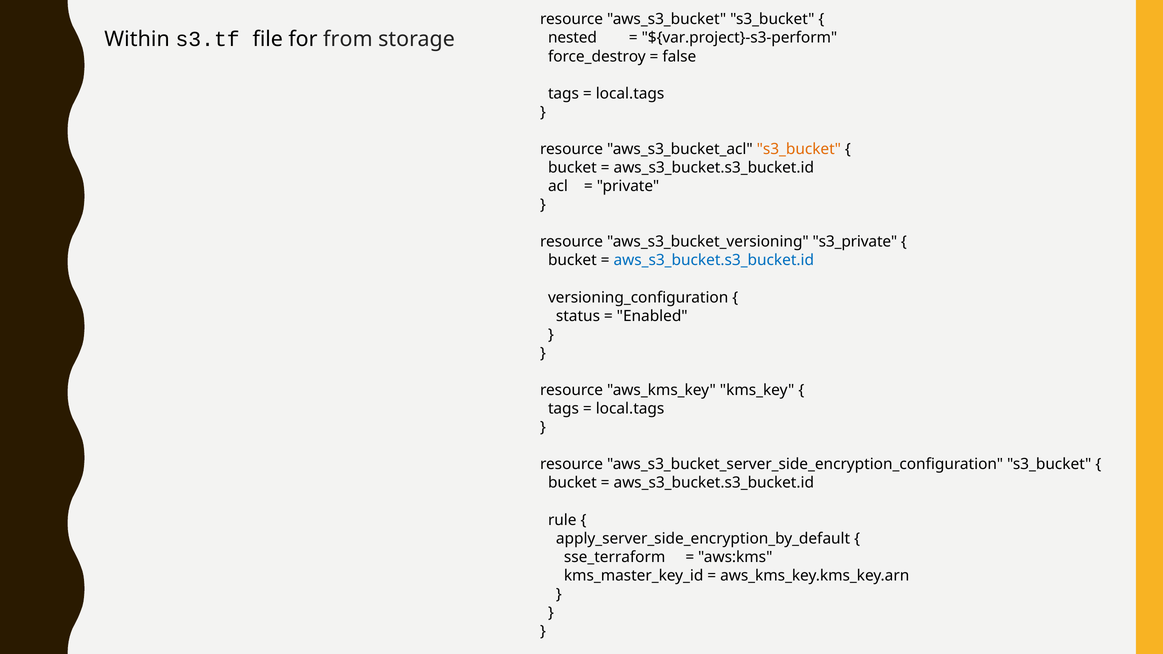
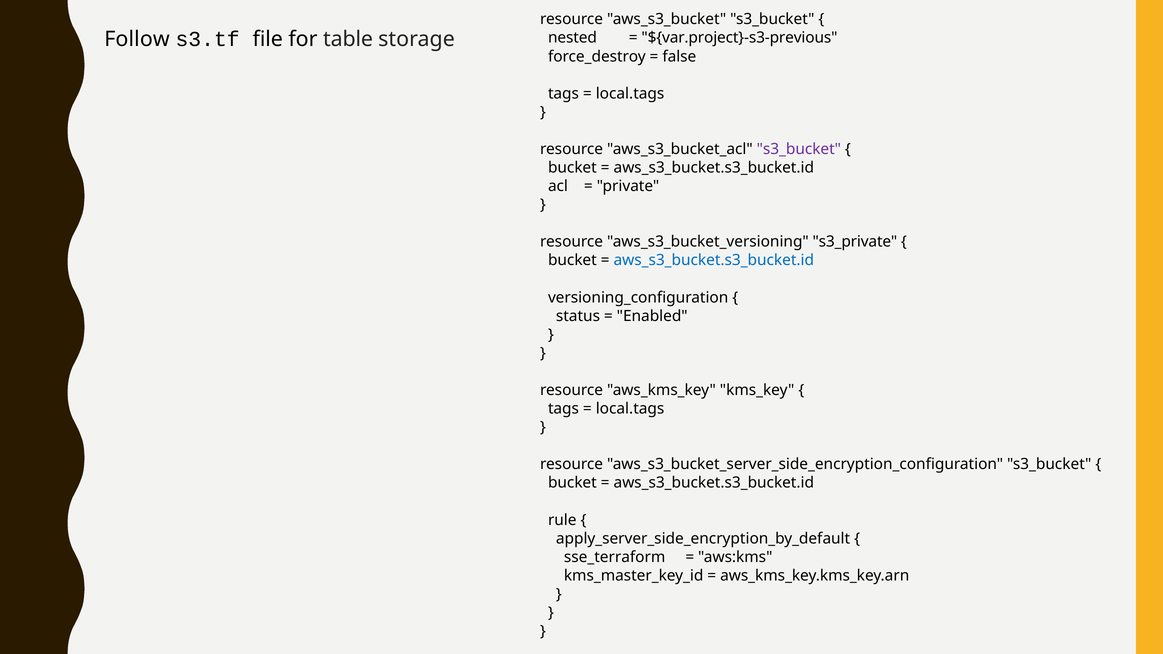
Within: Within -> Follow
from: from -> table
${var.project}-s3-perform: ${var.project}-s3-perform -> ${var.project}-s3-previous
s3_bucket at (799, 149) colour: orange -> purple
